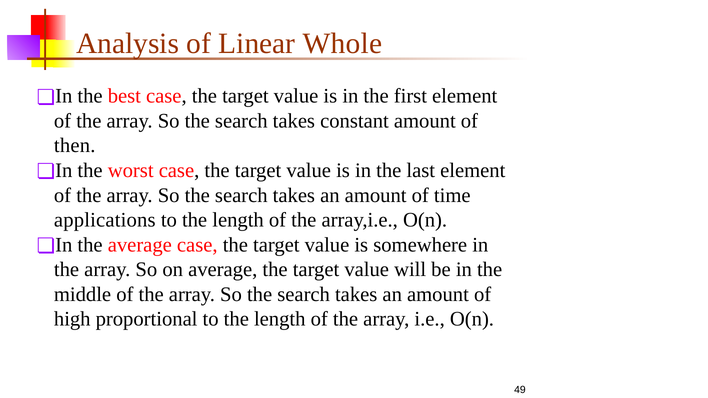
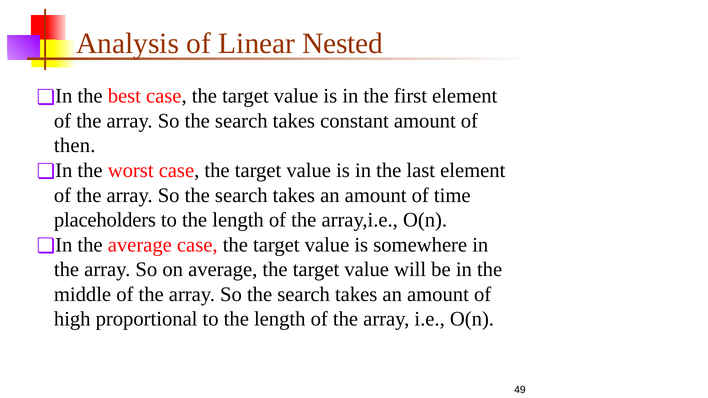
Whole: Whole -> Nested
applications: applications -> placeholders
